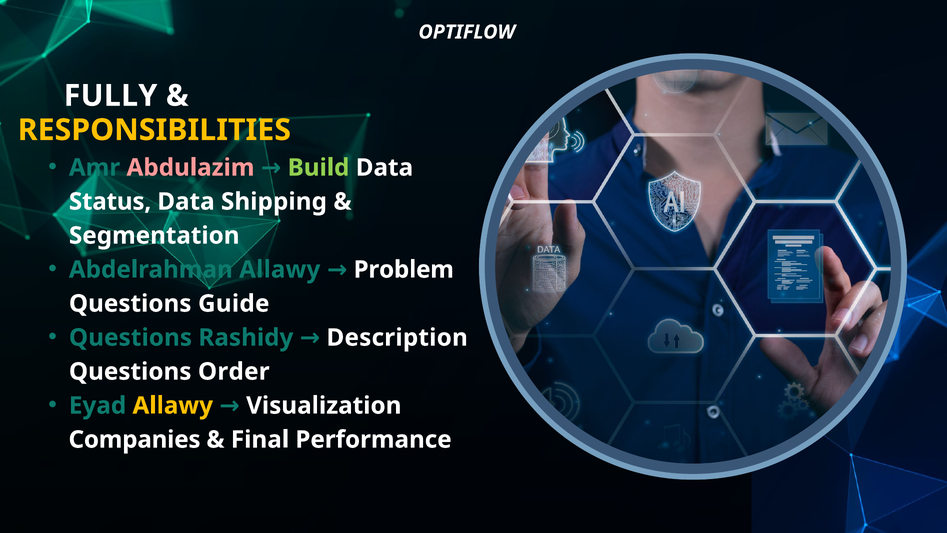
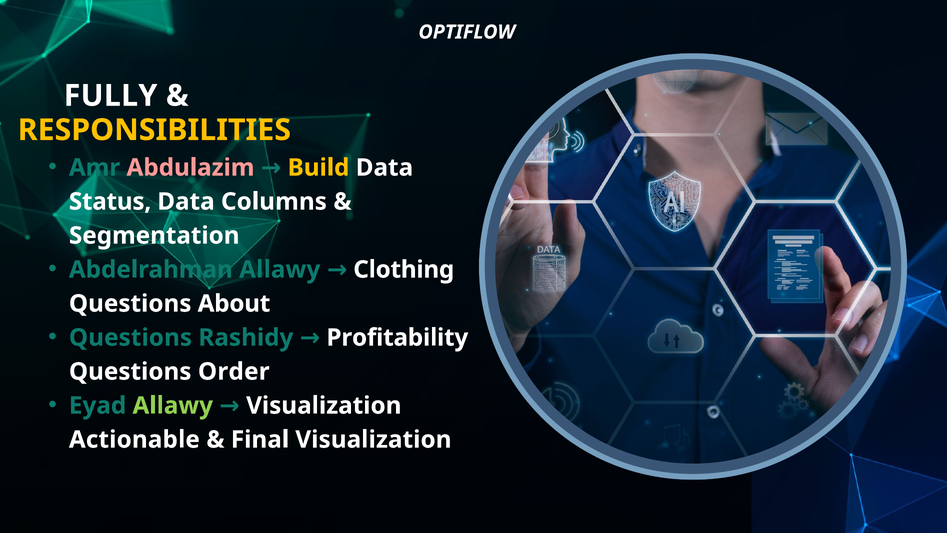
Build colour: light green -> yellow
Shipping: Shipping -> Columns
Problem: Problem -> Clothing
Guide: Guide -> About
Description: Description -> Profitability
Allawy at (173, 405) colour: yellow -> light green
Companies: Companies -> Actionable
Final Performance: Performance -> Visualization
